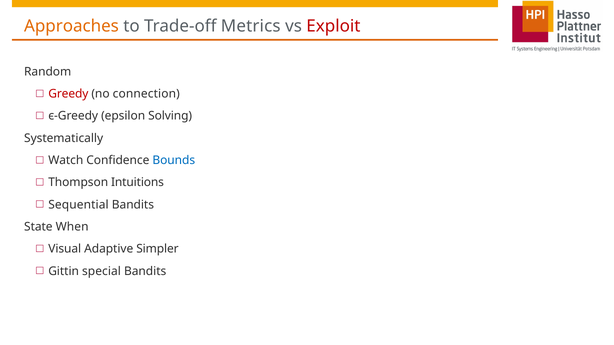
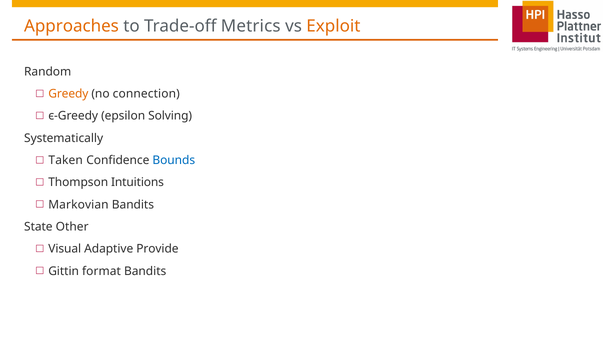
Exploit colour: red -> orange
Greedy colour: red -> orange
Watch: Watch -> Taken
Sequential: Sequential -> Markovian
When: When -> Other
Simpler: Simpler -> Provide
special: special -> format
